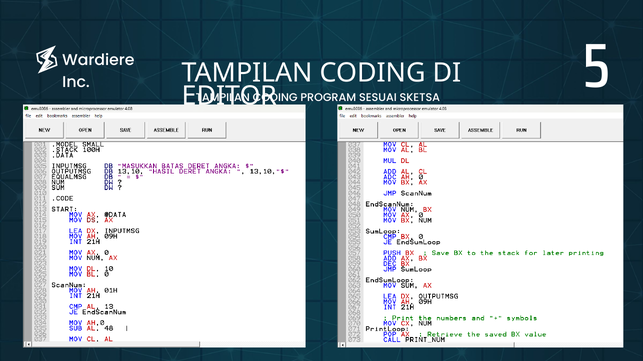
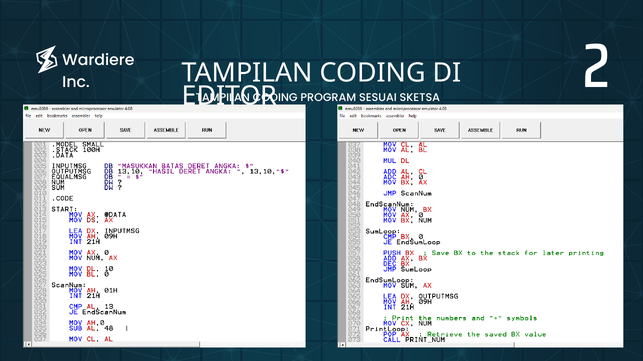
5: 5 -> 2
